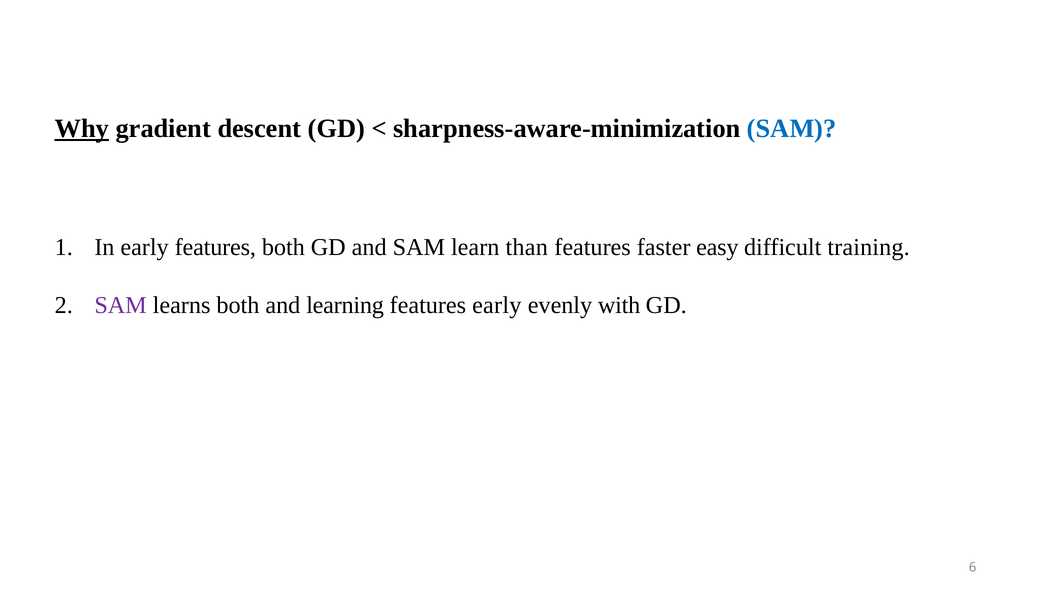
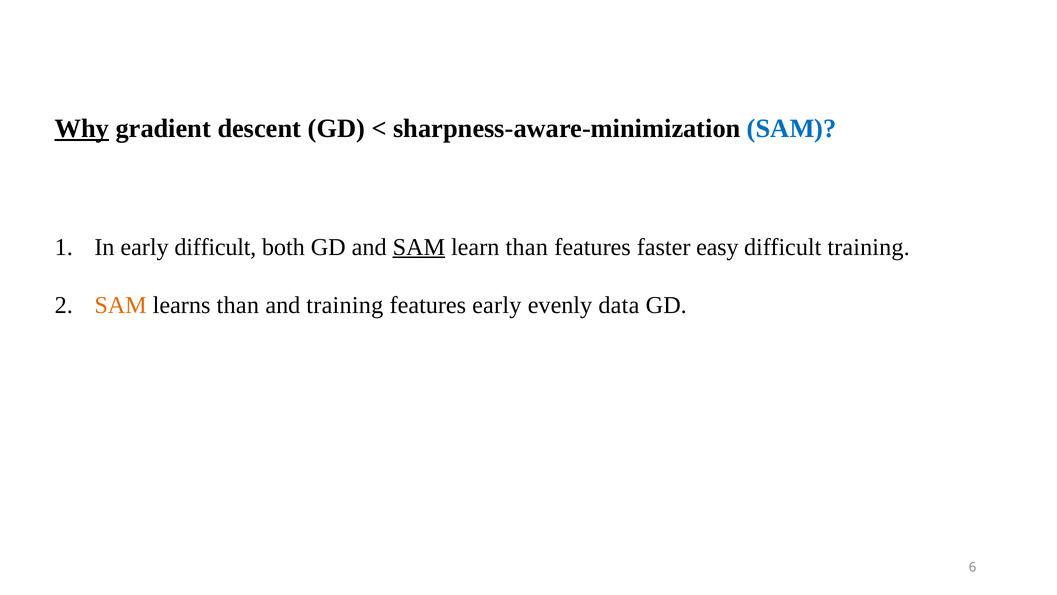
early features: features -> difficult
SAM at (419, 247) underline: none -> present
SAM at (121, 305) colour: purple -> orange
learns both: both -> than
and learning: learning -> training
with: with -> data
